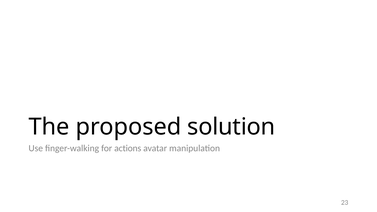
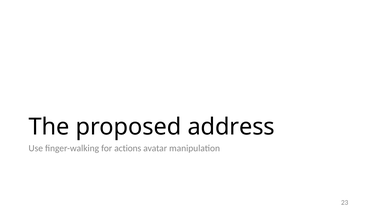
solution: solution -> address
